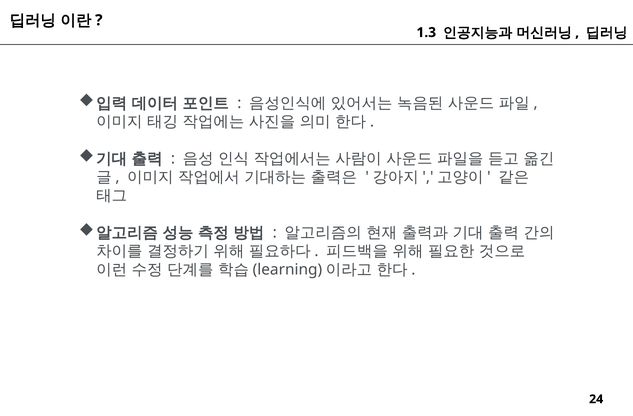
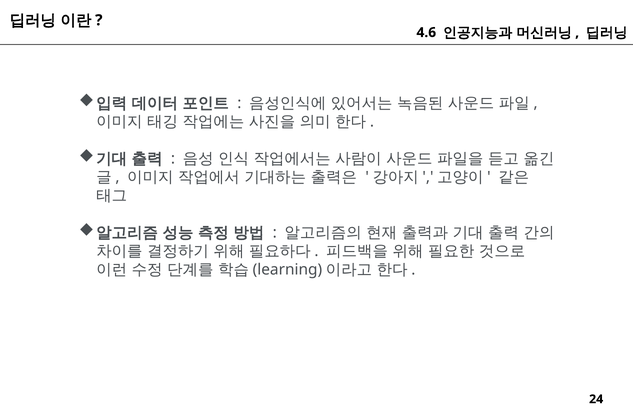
1.3: 1.3 -> 4.6
